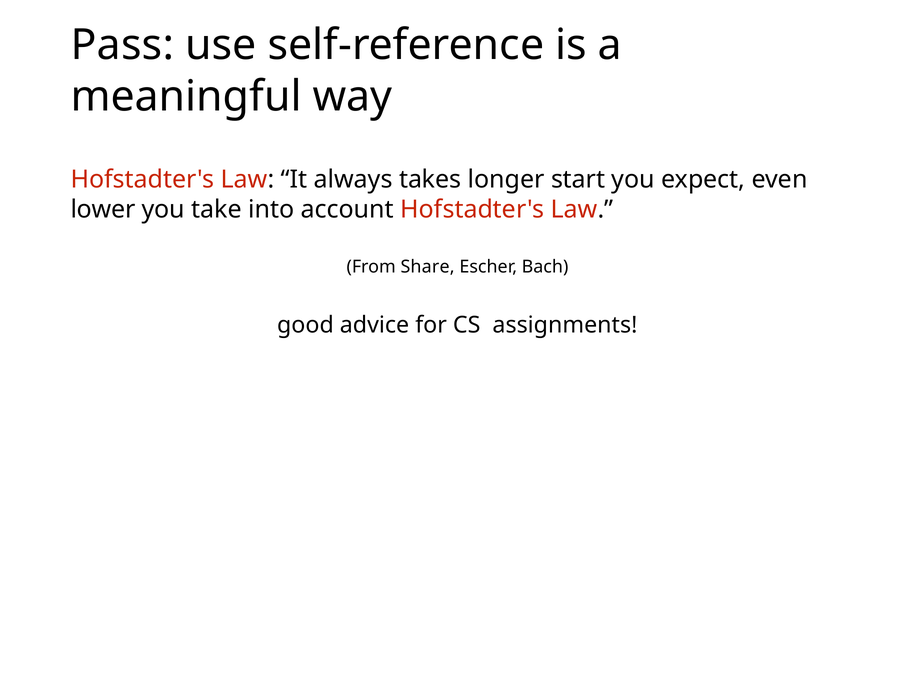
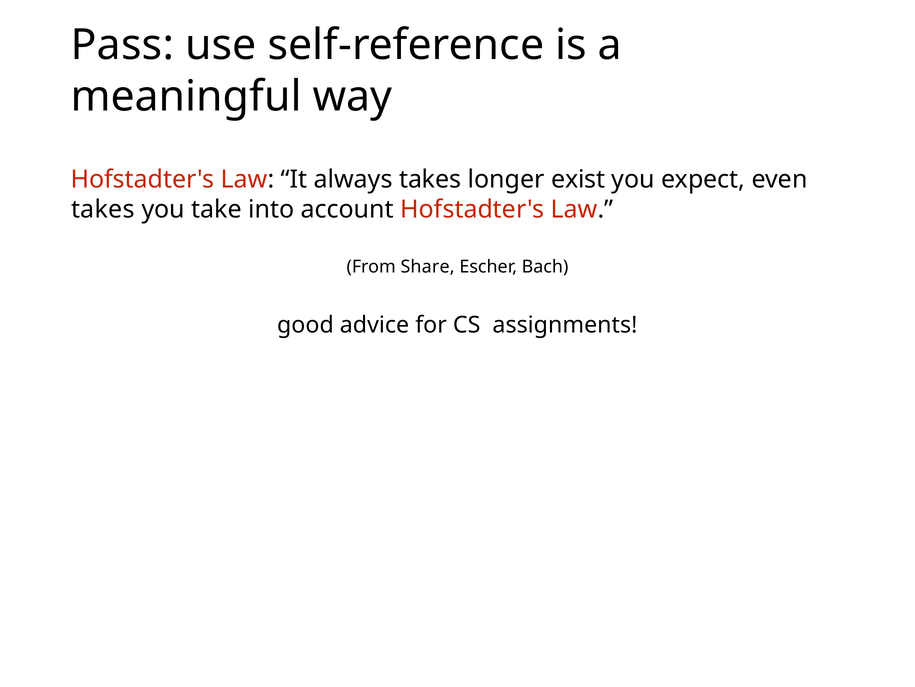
start: start -> exist
lower at (103, 209): lower -> takes
